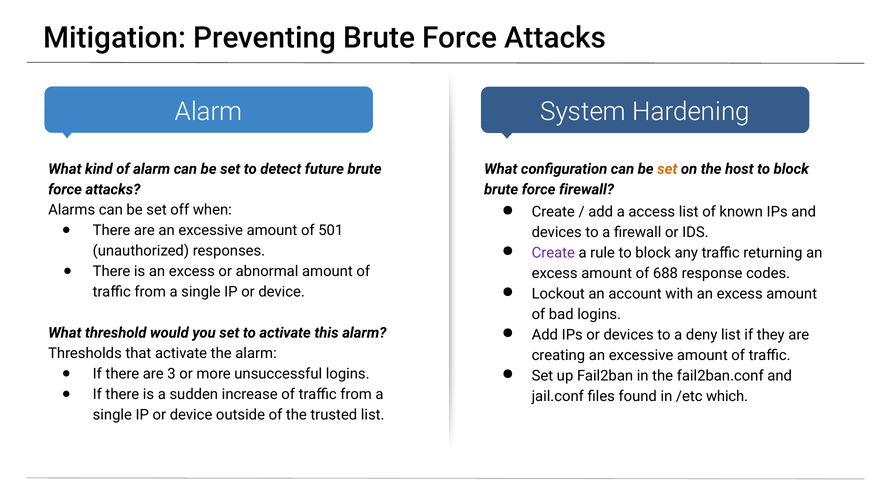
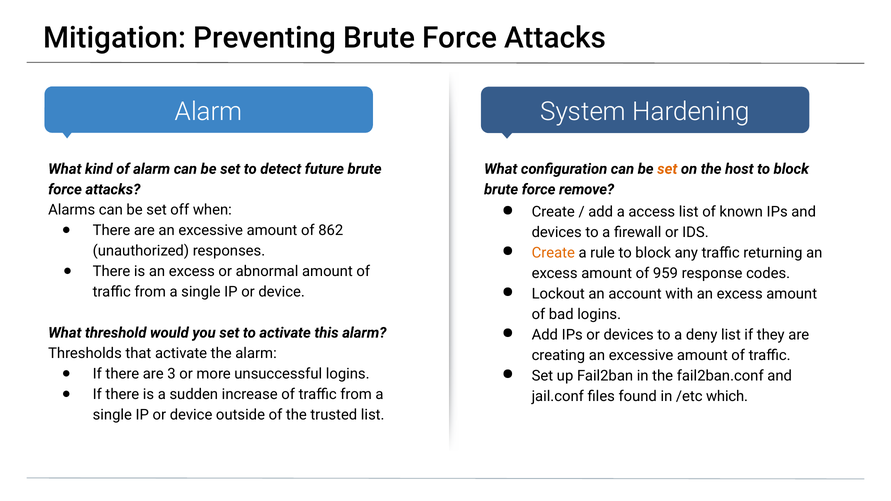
force firewall: firewall -> remove
501: 501 -> 862
Create at (553, 253) colour: purple -> orange
688: 688 -> 959
